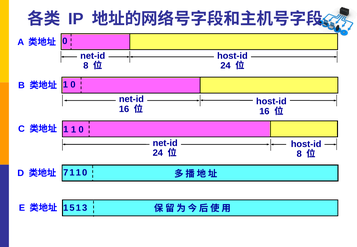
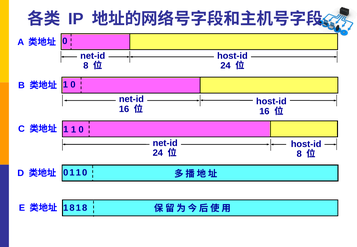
7 at (66, 173): 7 -> 0
5 at (72, 208): 5 -> 8
3 at (85, 208): 3 -> 8
